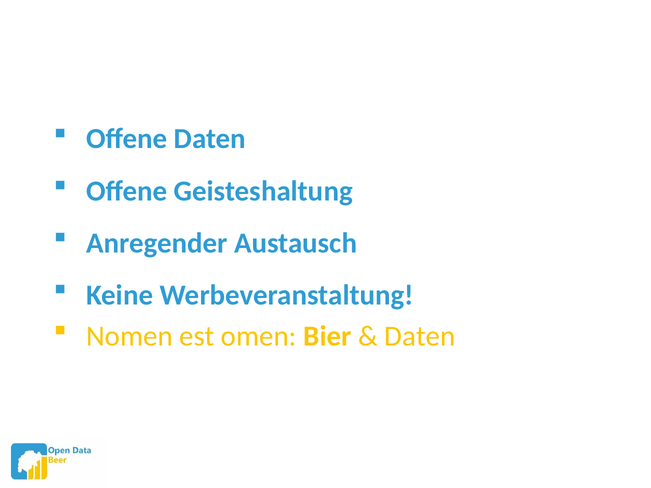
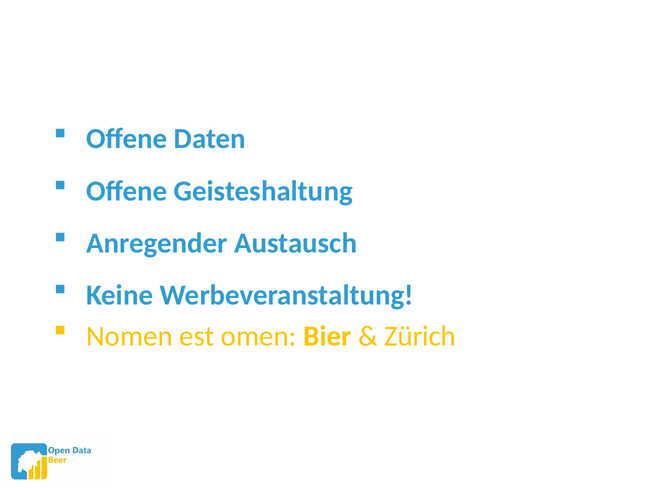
Daten at (420, 336): Daten -> Zürich
